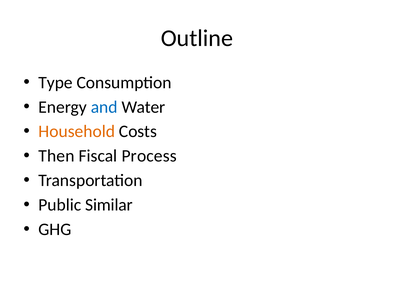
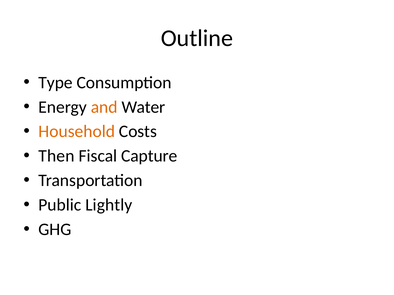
and colour: blue -> orange
Process: Process -> Capture
Similar: Similar -> Lightly
